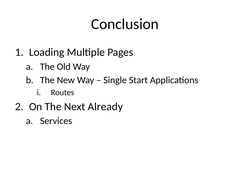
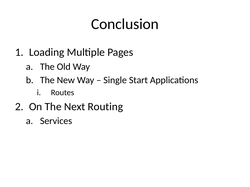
Already: Already -> Routing
